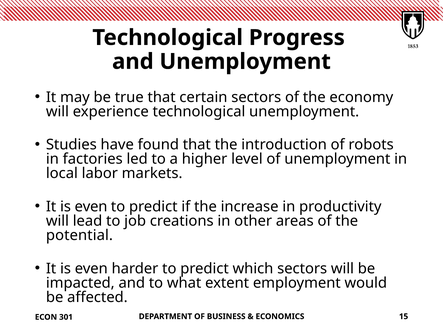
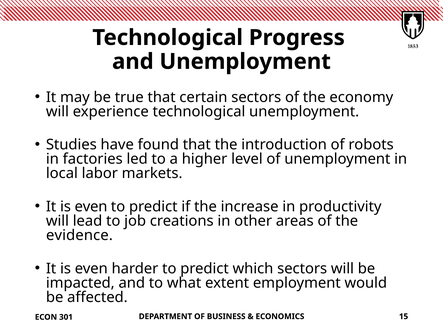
potential: potential -> evidence
